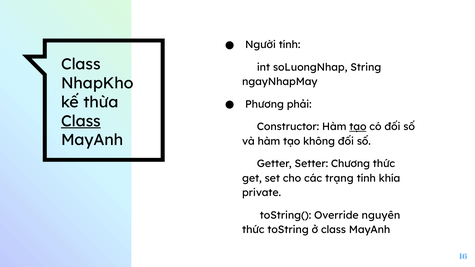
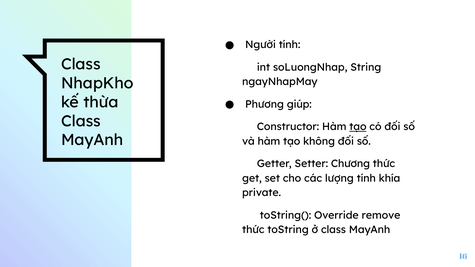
phải: phải -> giúp
Class at (81, 121) underline: present -> none
trạng: trạng -> lượng
nguyên: nguyên -> remove
